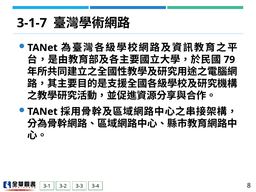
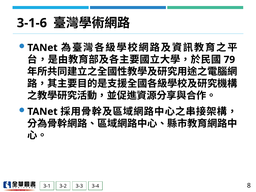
3-1-7: 3-1-7 -> 3-1-6
